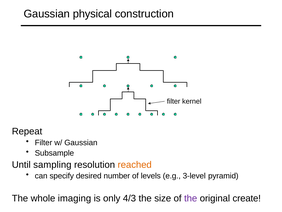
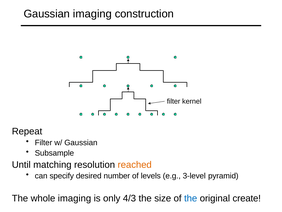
Gaussian physical: physical -> imaging
sampling: sampling -> matching
the at (191, 198) colour: purple -> blue
